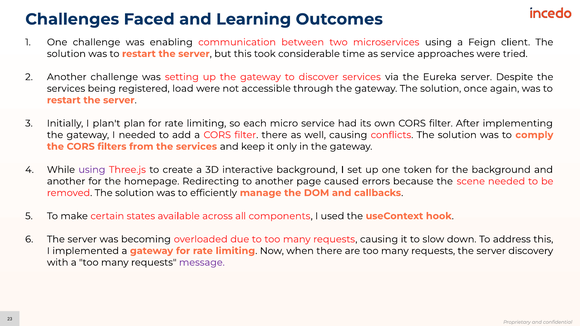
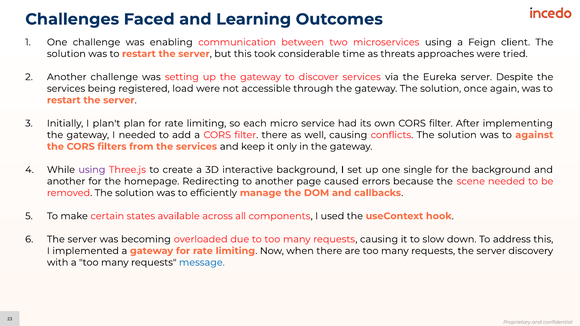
as service: service -> threats
comply: comply -> against
token: token -> single
message colour: purple -> blue
